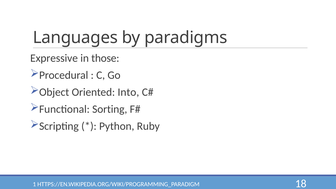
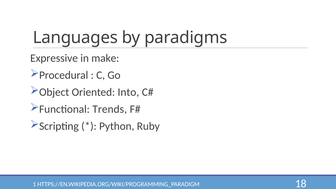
those: those -> make
Sorting: Sorting -> Trends
